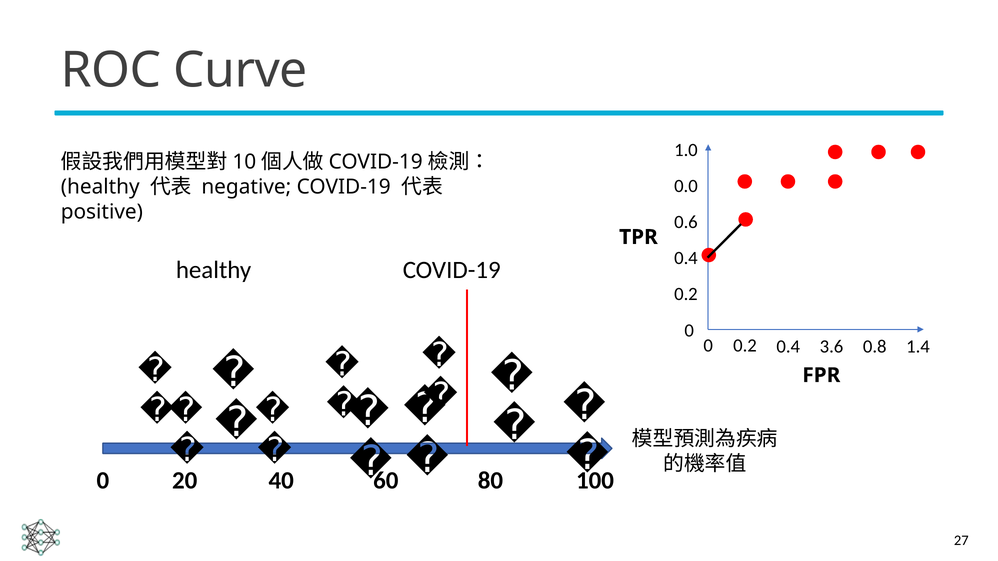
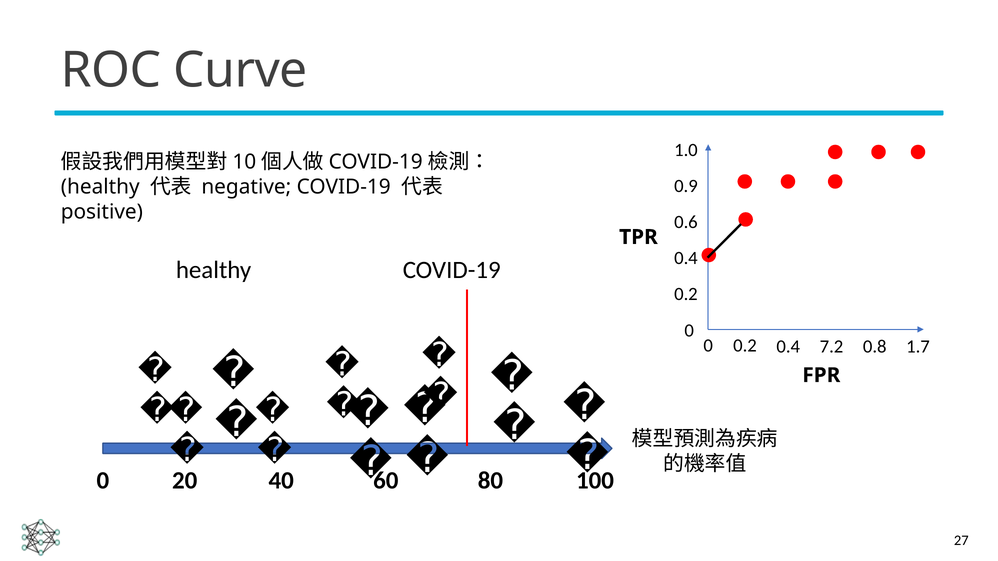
0.0: 0.0 -> 0.9
3.6: 3.6 -> 7.2
1.4: 1.4 -> 1.7
